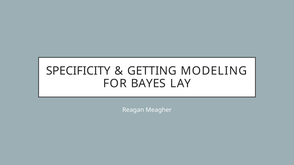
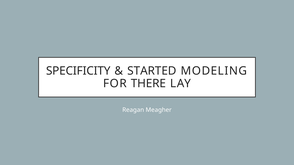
GETTING: GETTING -> STARTED
BAYES: BAYES -> THERE
